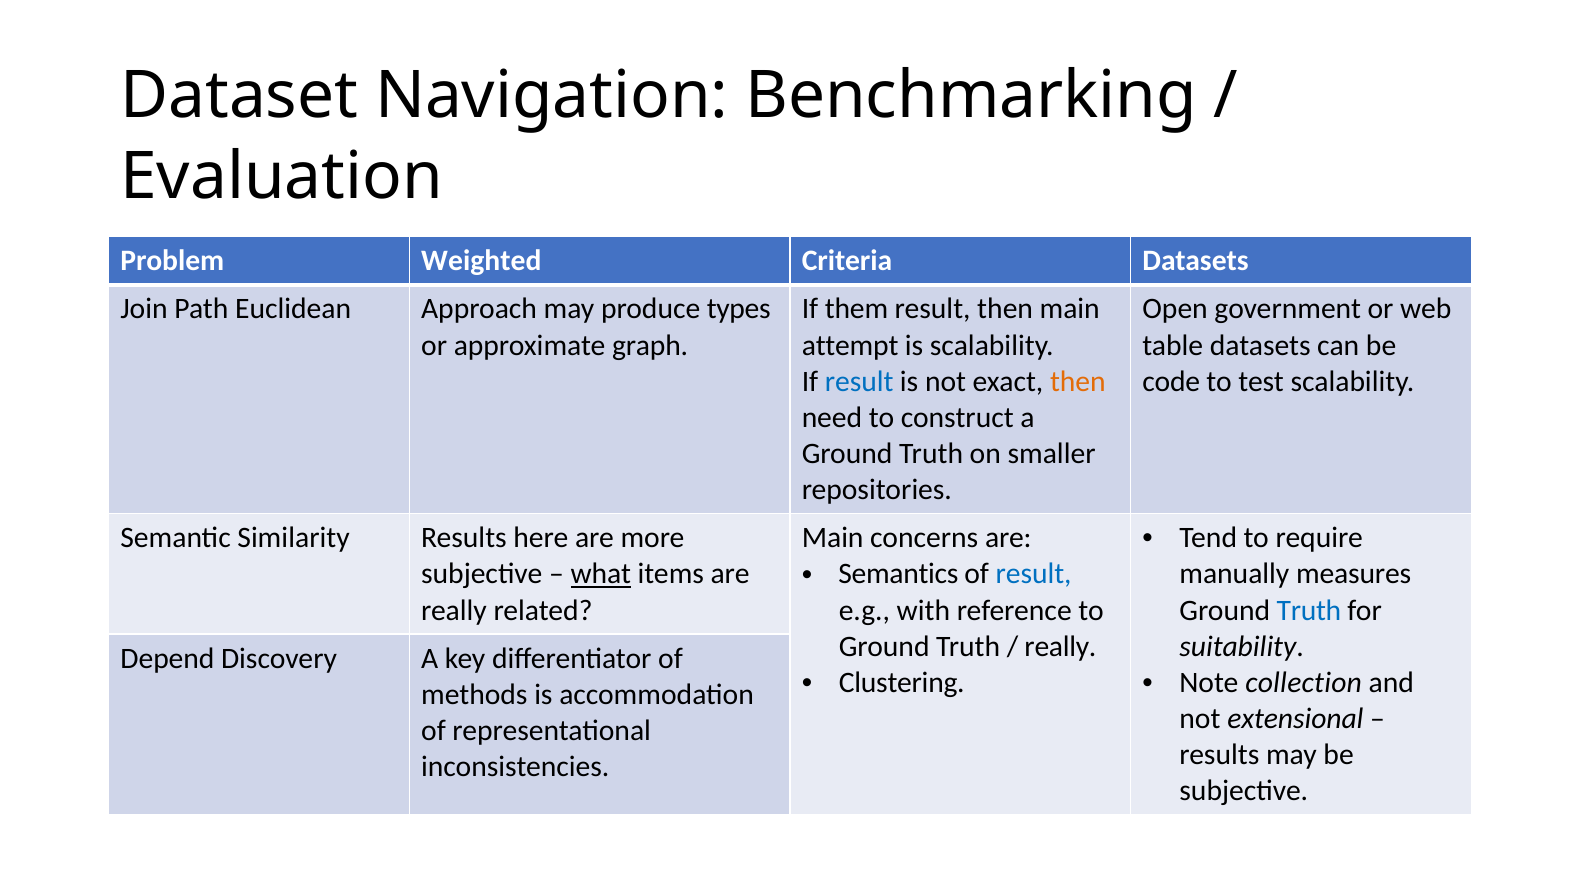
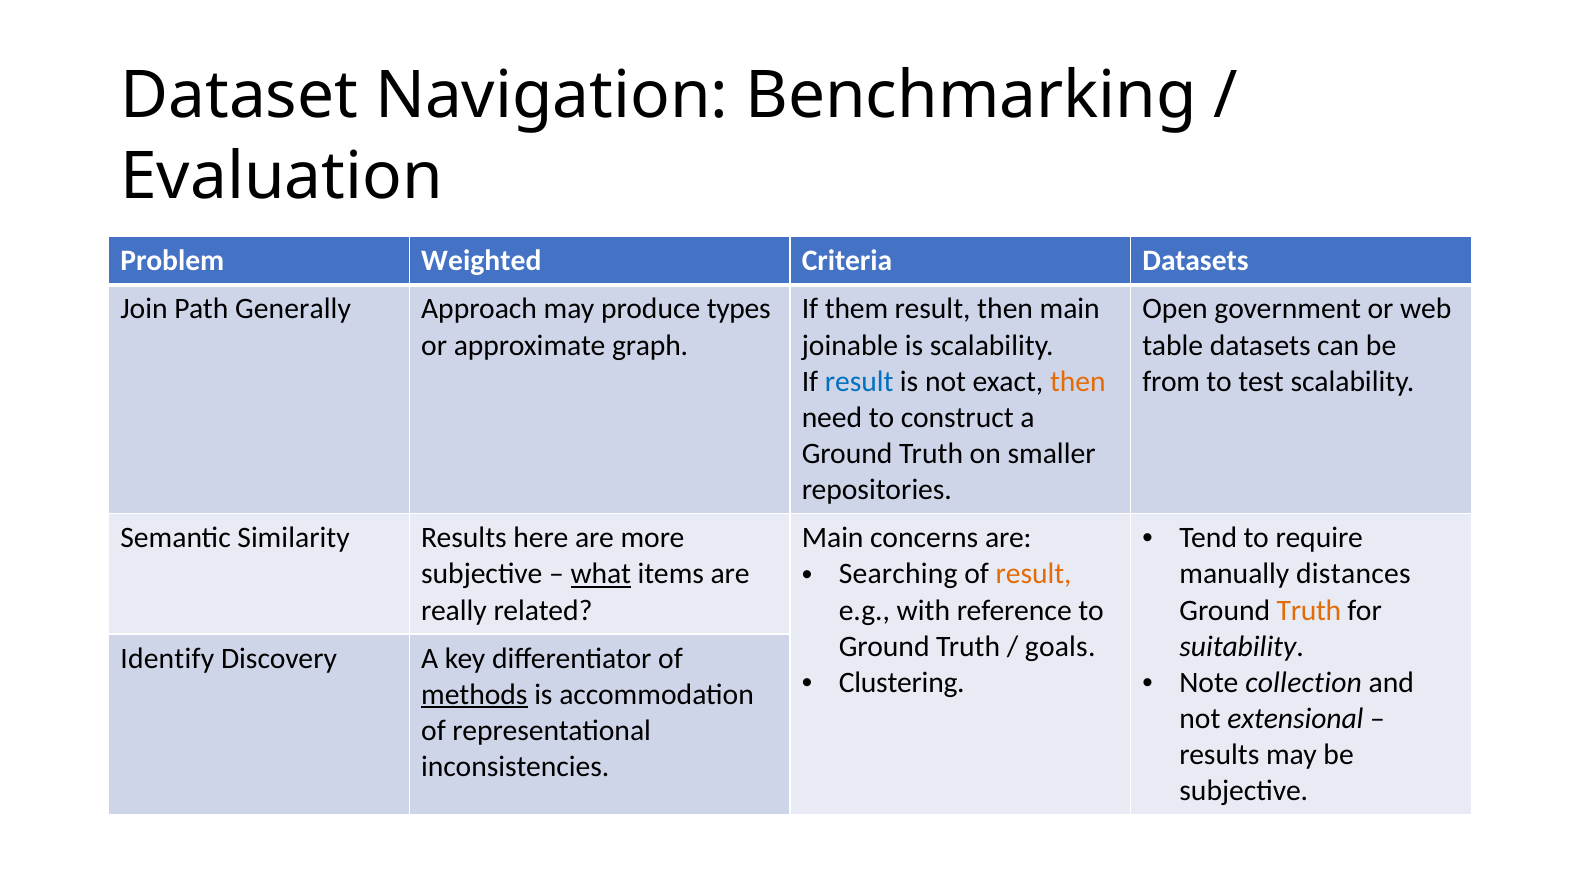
Euclidean: Euclidean -> Generally
attempt: attempt -> joinable
code: code -> from
Semantics: Semantics -> Searching
result at (1034, 574) colour: blue -> orange
measures: measures -> distances
Truth at (1309, 610) colour: blue -> orange
really at (1060, 646): really -> goals
Depend: Depend -> Identify
methods underline: none -> present
